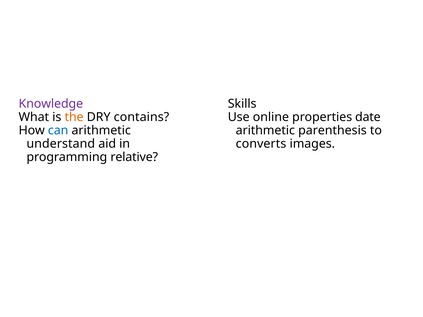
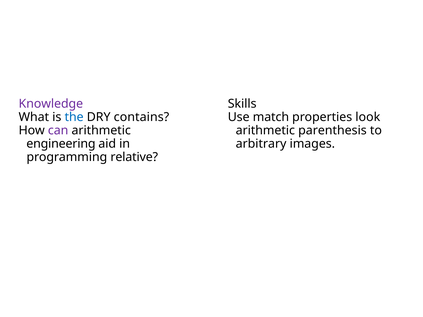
the colour: orange -> blue
online: online -> match
date: date -> look
can colour: blue -> purple
understand: understand -> engineering
converts: converts -> arbitrary
